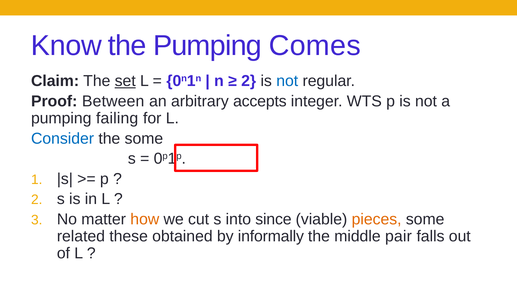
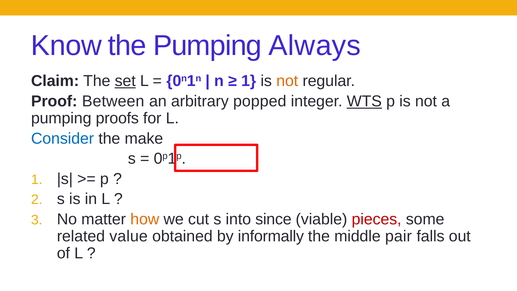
Comes: Comes -> Always
2 at (249, 81): 2 -> 1
not at (287, 81) colour: blue -> orange
accepts: accepts -> popped
WTS underline: none -> present
failing: failing -> proofs
the some: some -> make
pieces colour: orange -> red
these: these -> value
